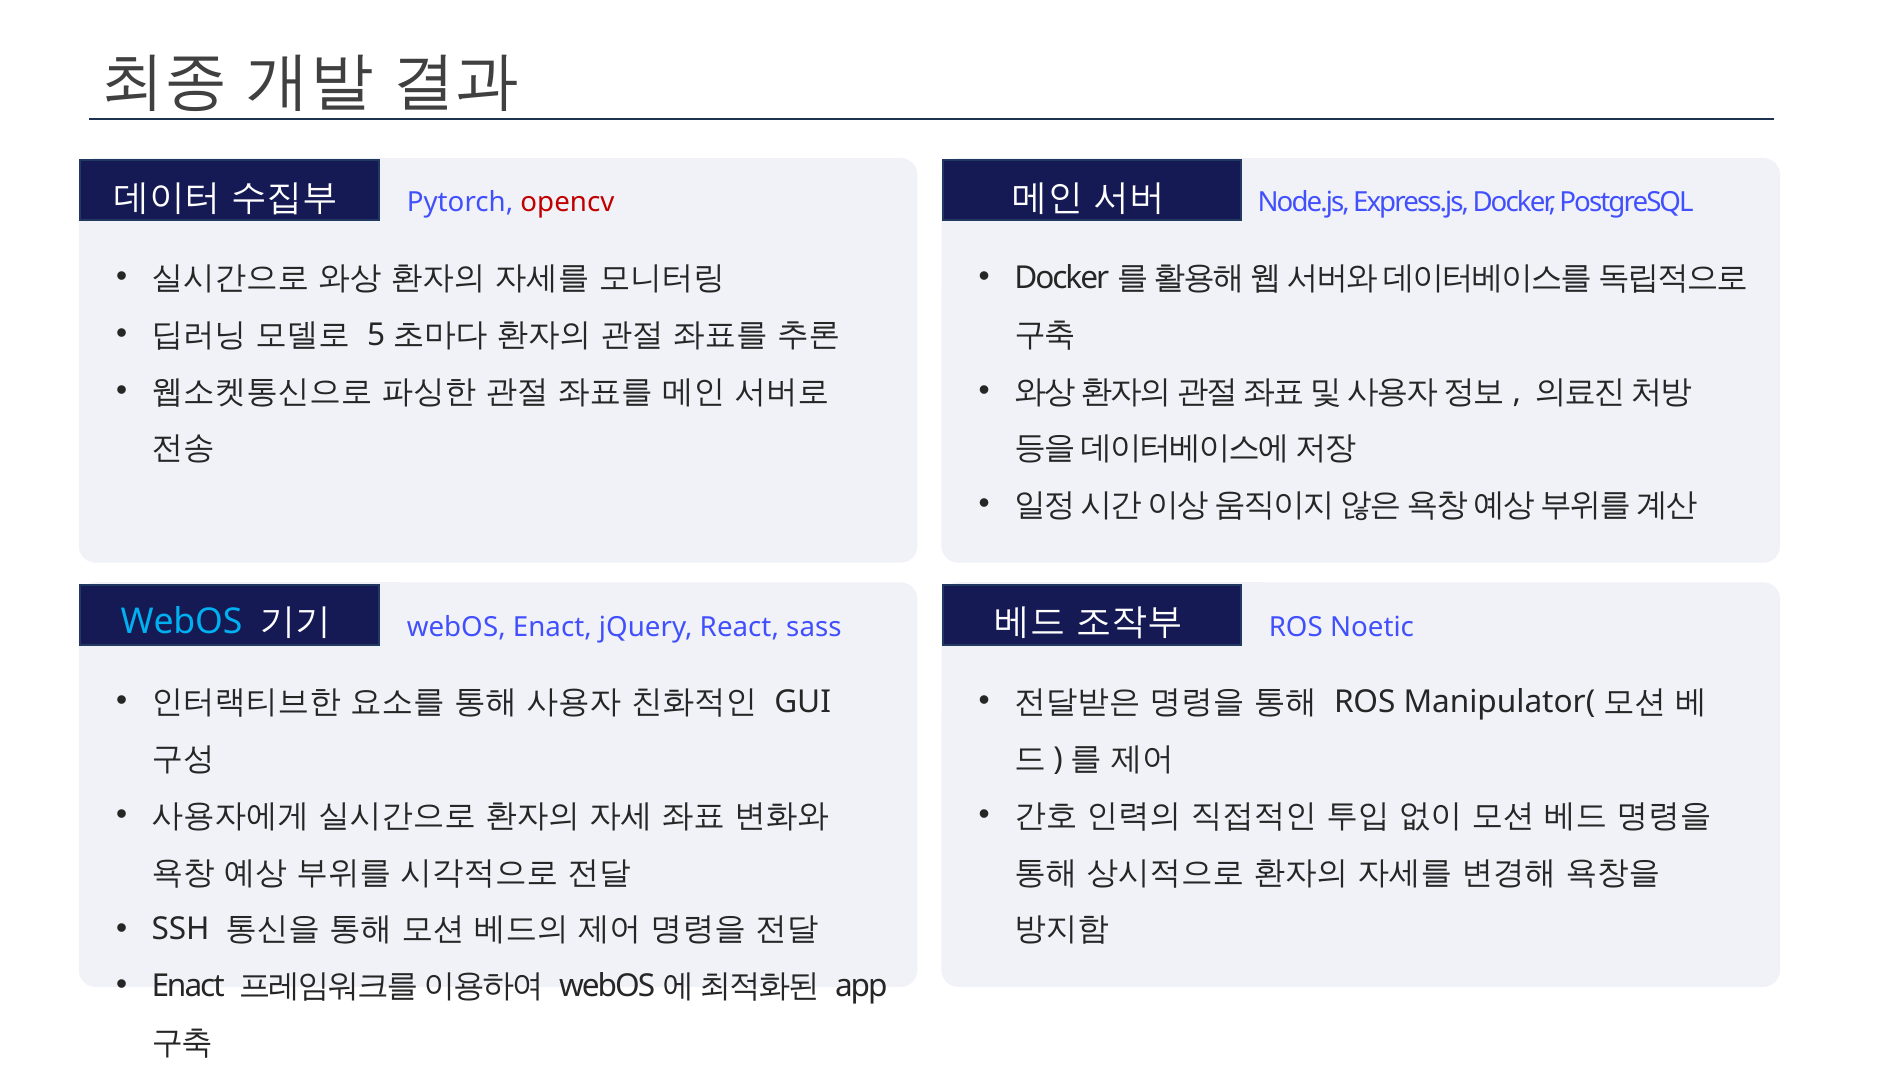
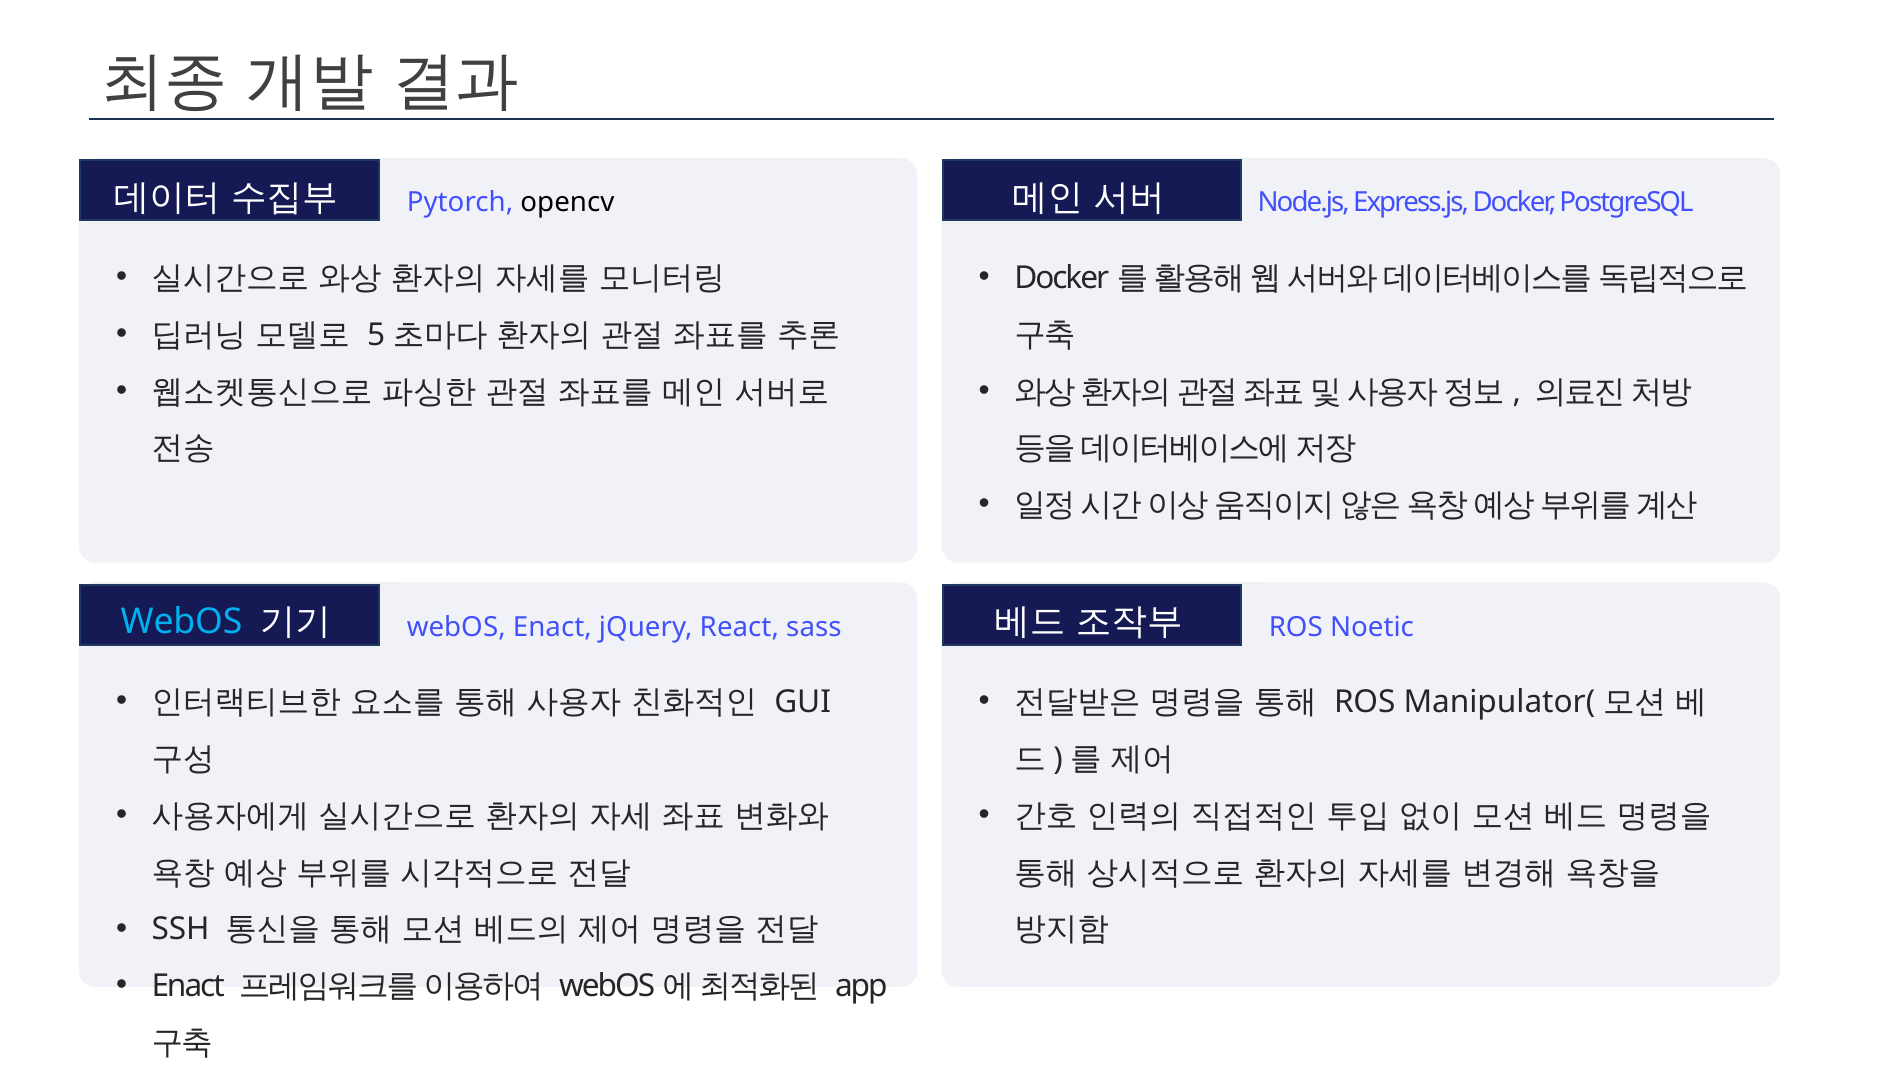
opencv colour: red -> black
